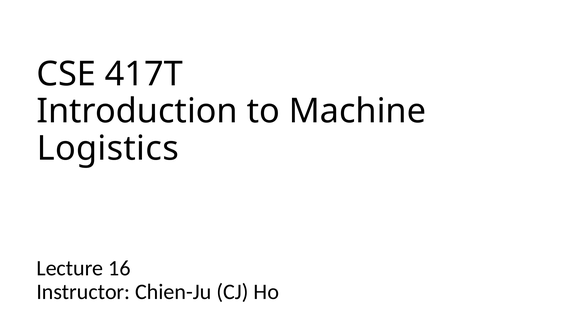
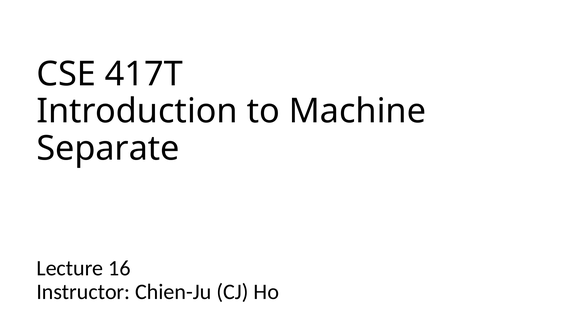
Logistics: Logistics -> Separate
